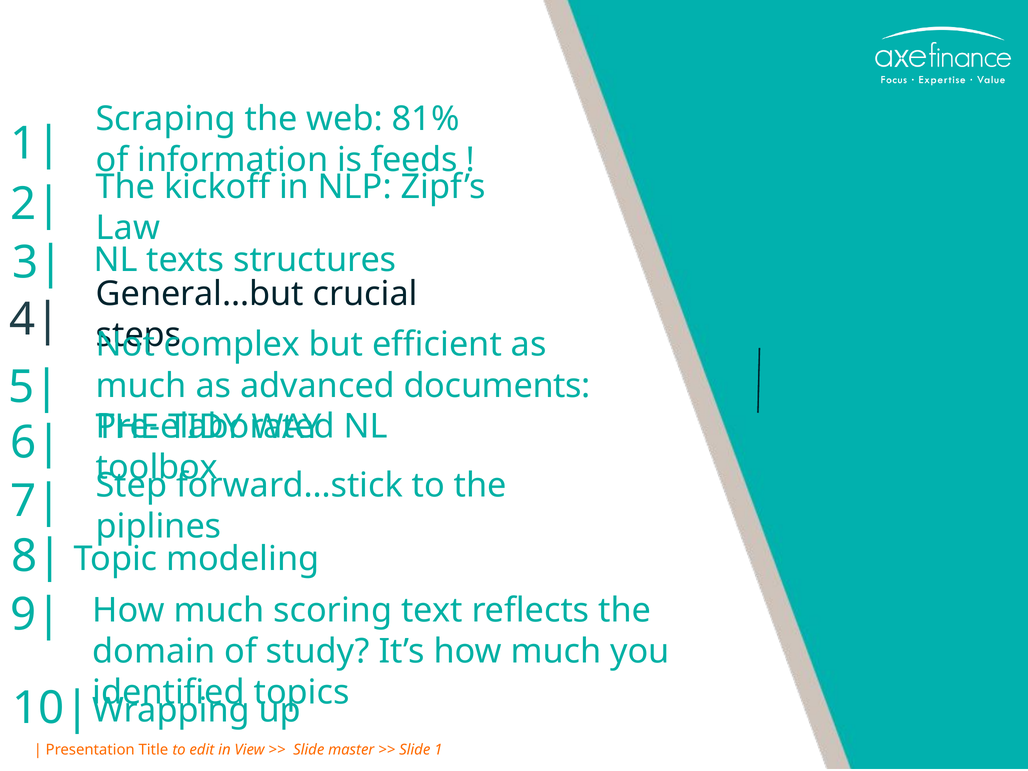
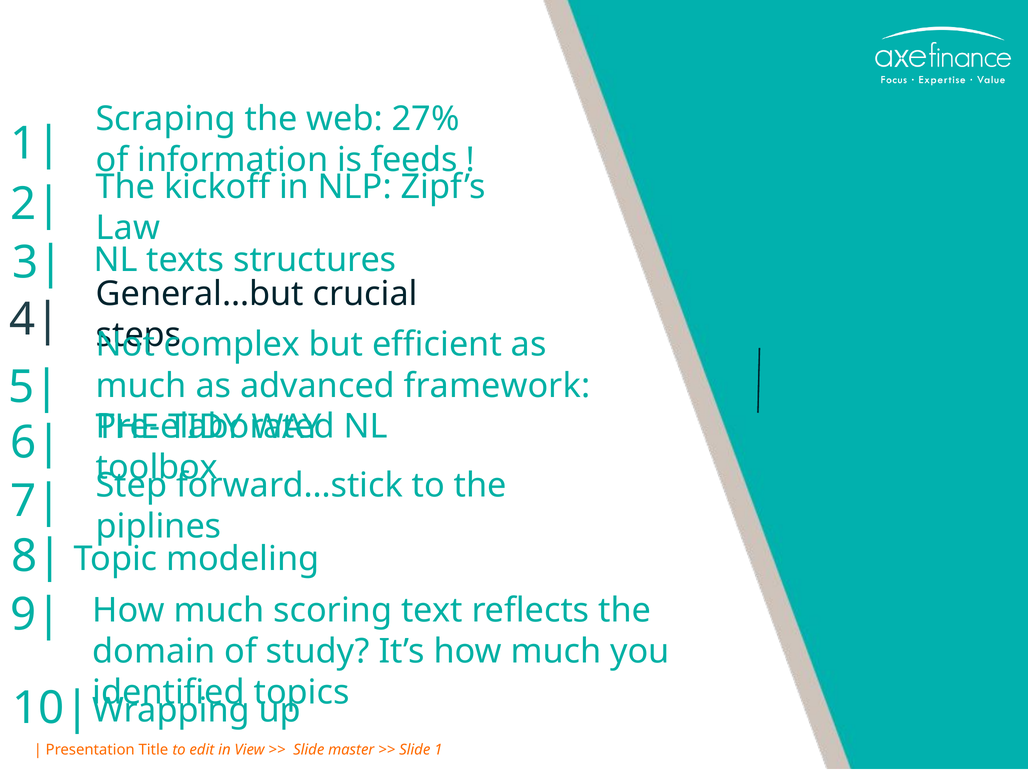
81%: 81% -> 27%
documents: documents -> framework
